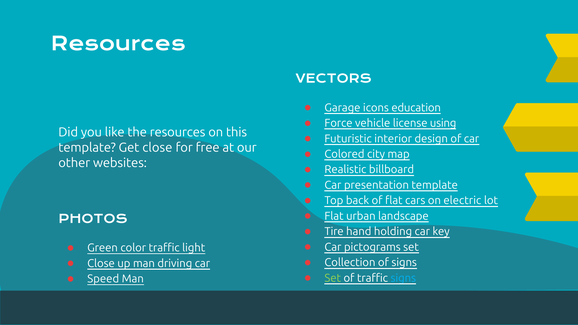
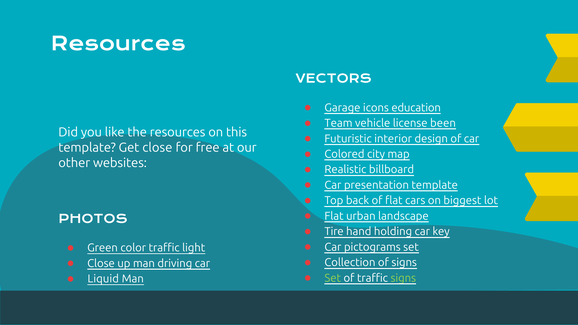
Force: Force -> Team
using: using -> been
electric: electric -> biggest
signs at (403, 278) colour: light blue -> light green
Speed: Speed -> Liquid
